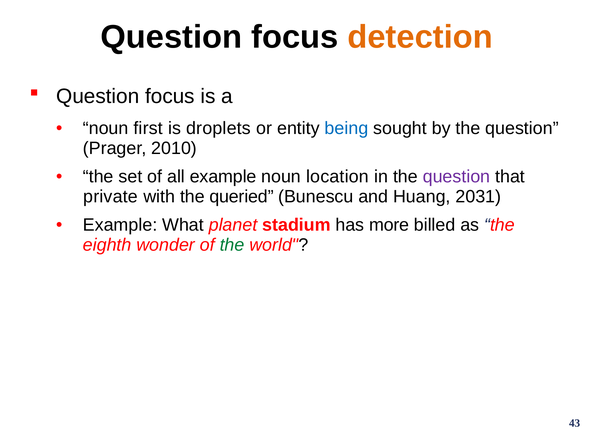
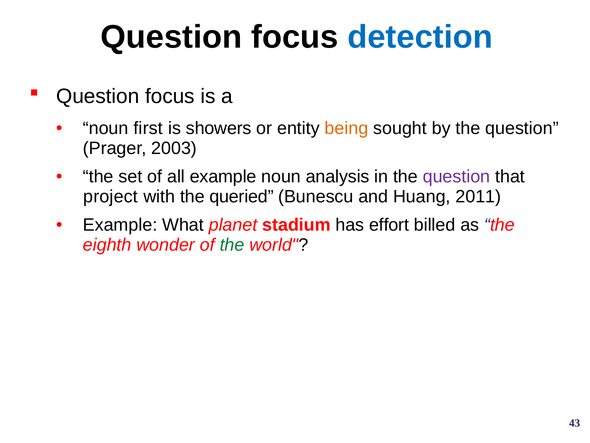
detection colour: orange -> blue
droplets: droplets -> showers
being colour: blue -> orange
2010: 2010 -> 2003
location: location -> analysis
private: private -> project
2031: 2031 -> 2011
more: more -> effort
